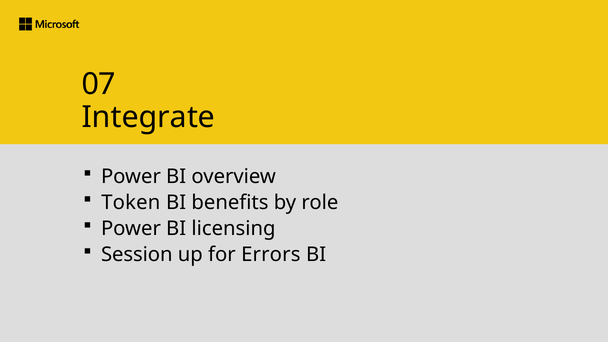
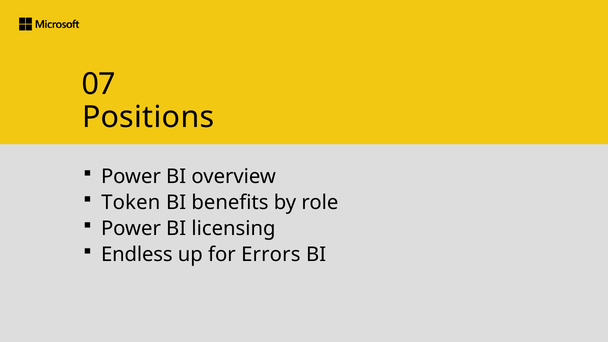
Integrate: Integrate -> Positions
Session: Session -> Endless
